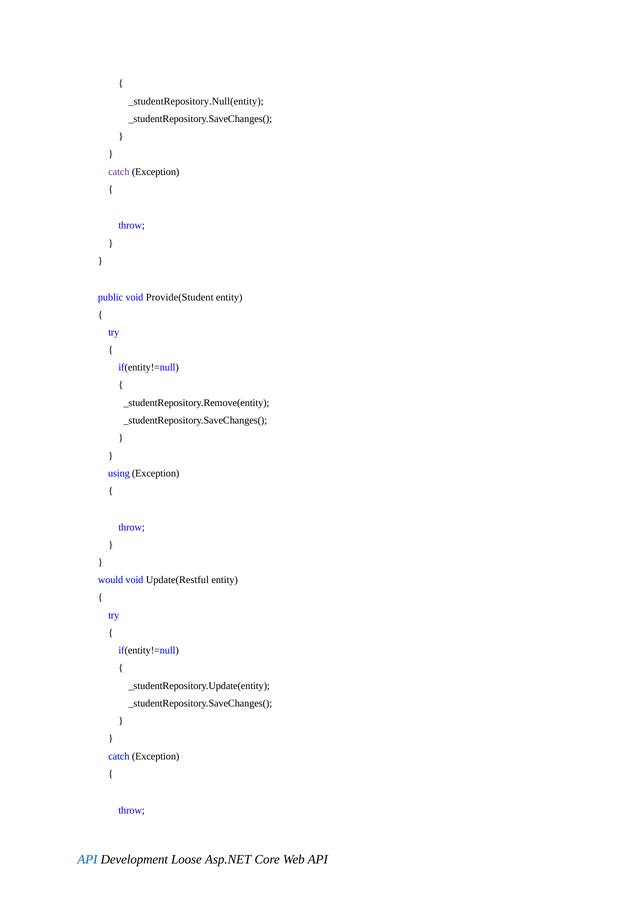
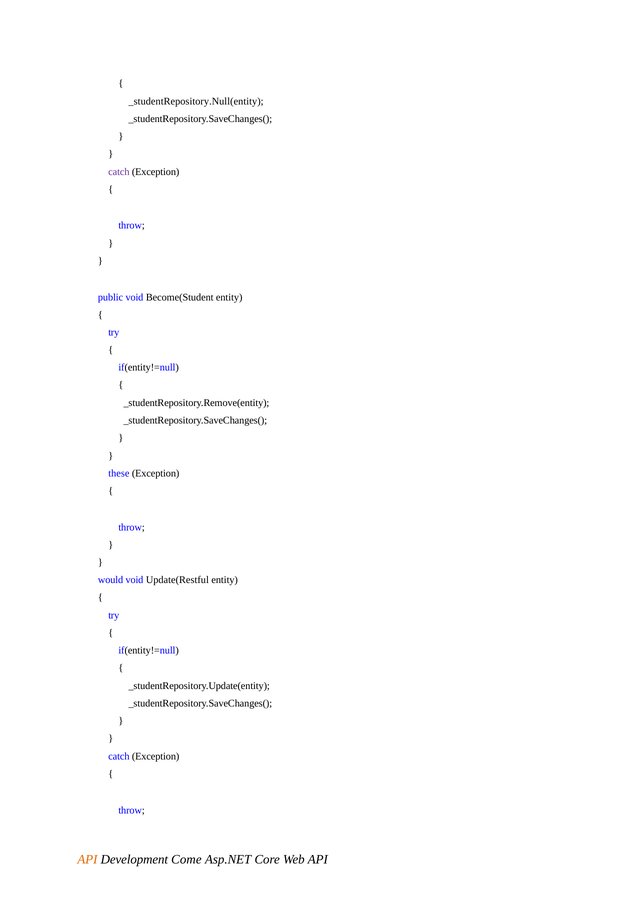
Provide(Student: Provide(Student -> Become(Student
using: using -> these
API at (87, 860) colour: blue -> orange
Loose: Loose -> Come
